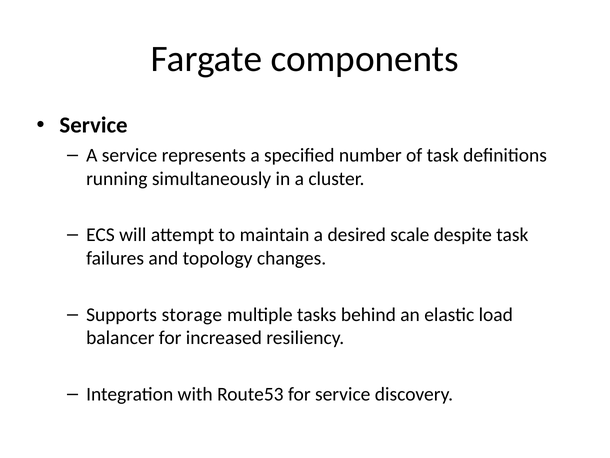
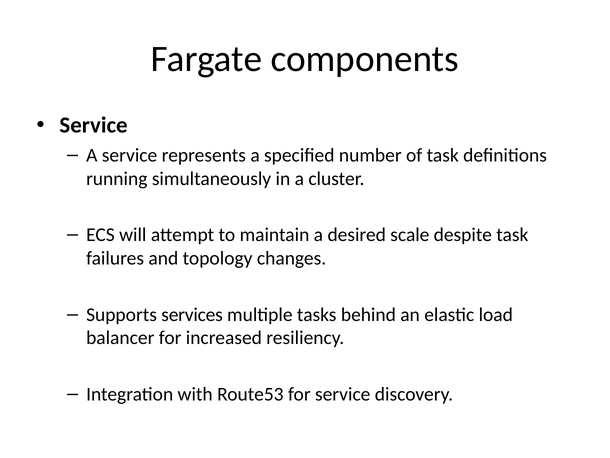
storage: storage -> services
